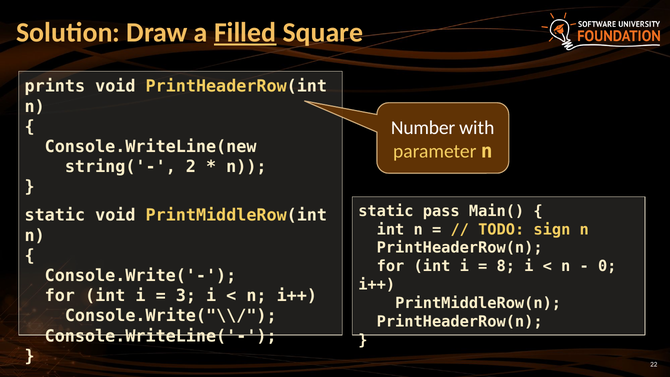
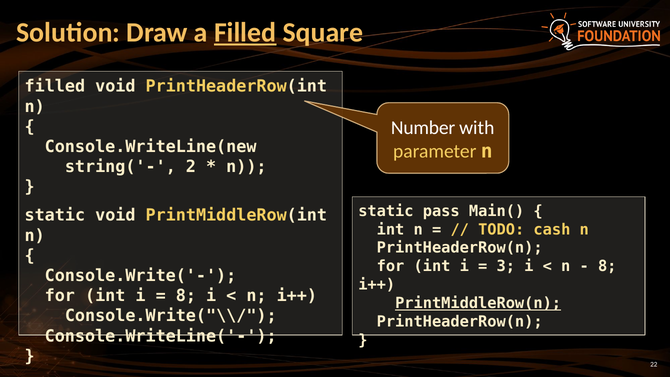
prints at (55, 86): prints -> filled
sign: sign -> cash
8: 8 -> 3
0 at (607, 266): 0 -> 8
3 at (186, 296): 3 -> 8
PrintMiddleRow(n underline: none -> present
